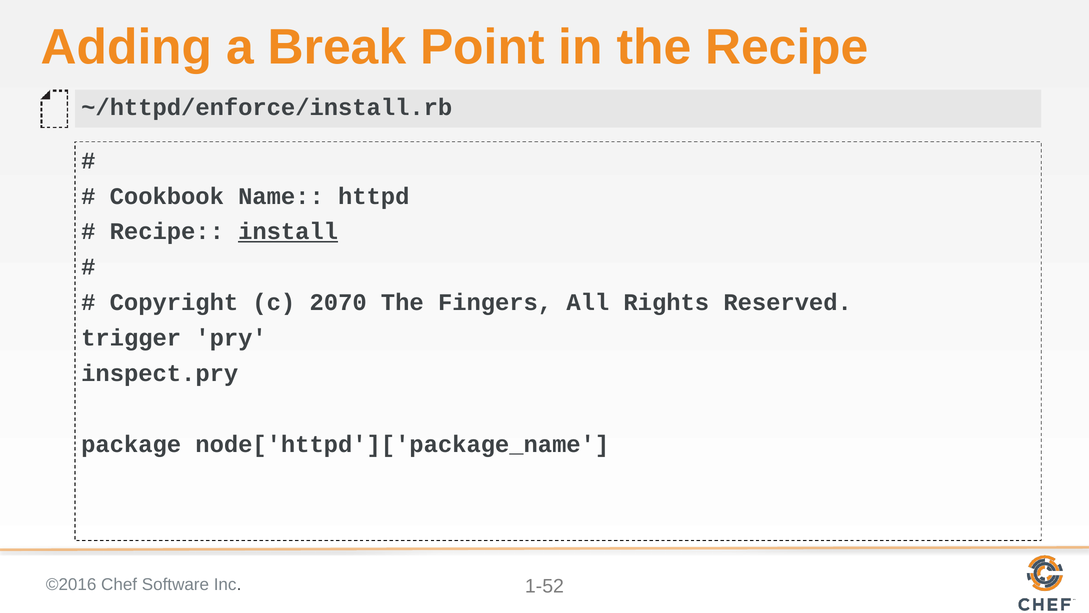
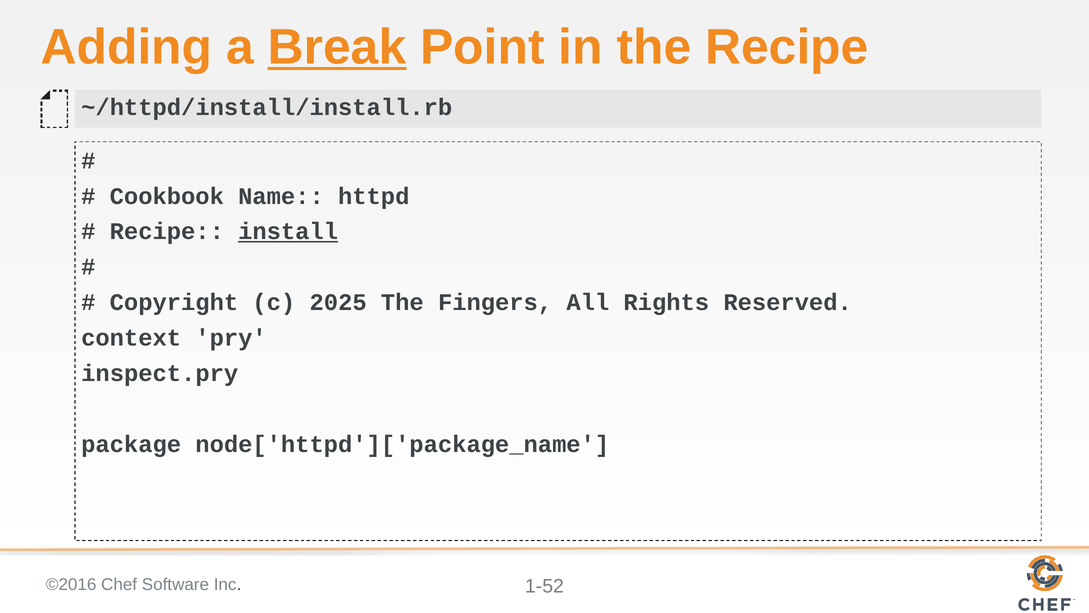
Break underline: none -> present
~/httpd/enforce/install.rb: ~/httpd/enforce/install.rb -> ~/httpd/install/install.rb
2070: 2070 -> 2025
trigger: trigger -> context
